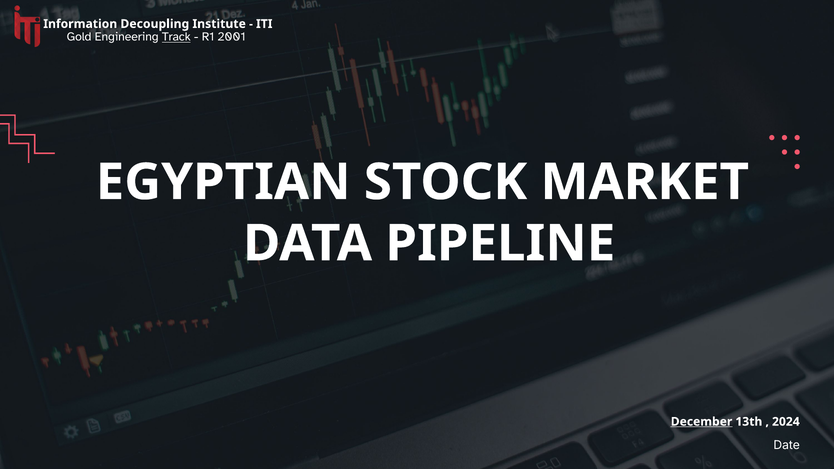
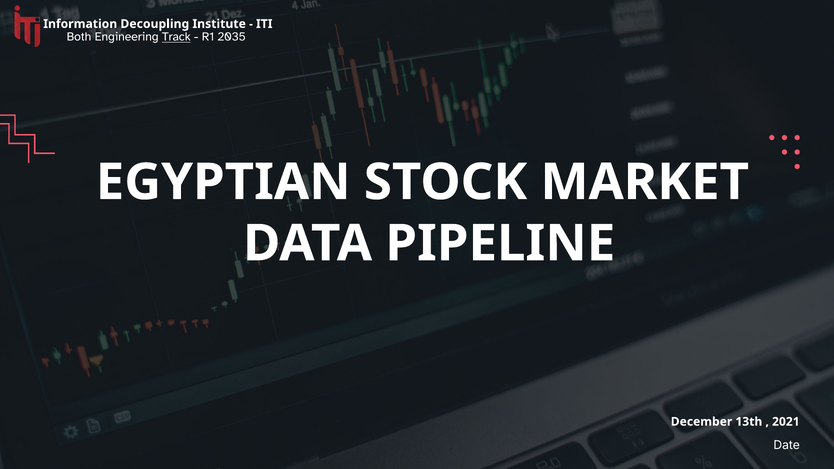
Gold: Gold -> Both
2001: 2001 -> 2035
December underline: present -> none
2024: 2024 -> 2021
